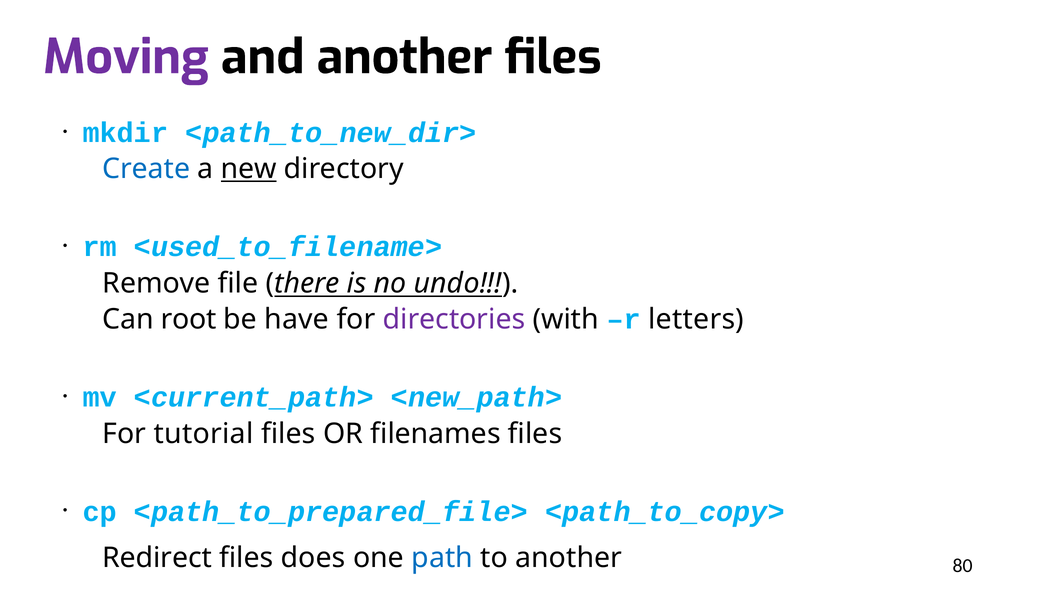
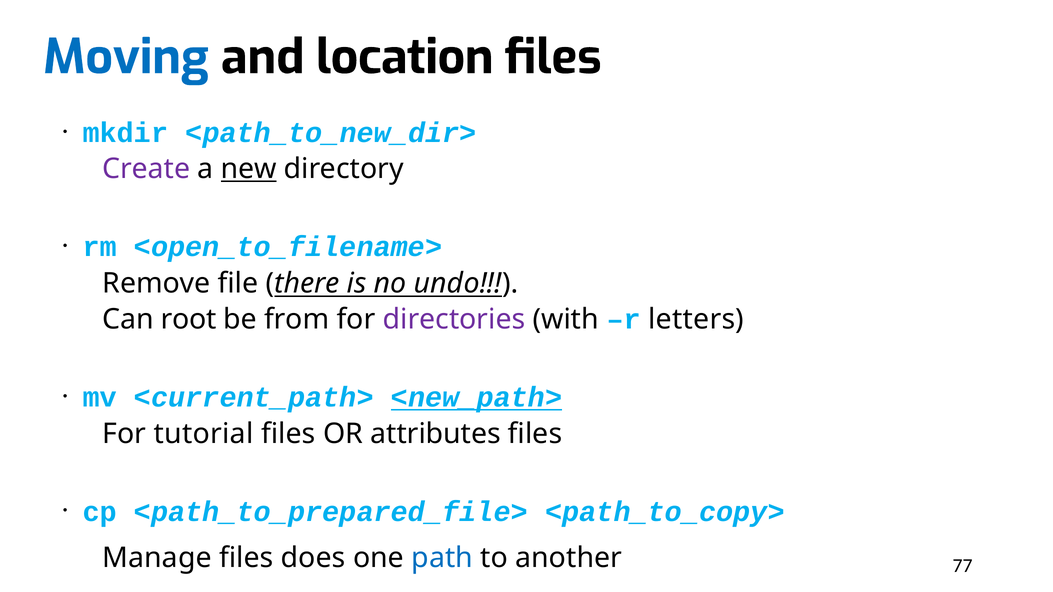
Moving colour: purple -> blue
and another: another -> location
Create colour: blue -> purple
<used_to_filename>: <used_to_filename> -> <open_to_filename>
have: have -> from
<new_path> underline: none -> present
filenames: filenames -> attributes
Redirect: Redirect -> Manage
80: 80 -> 77
